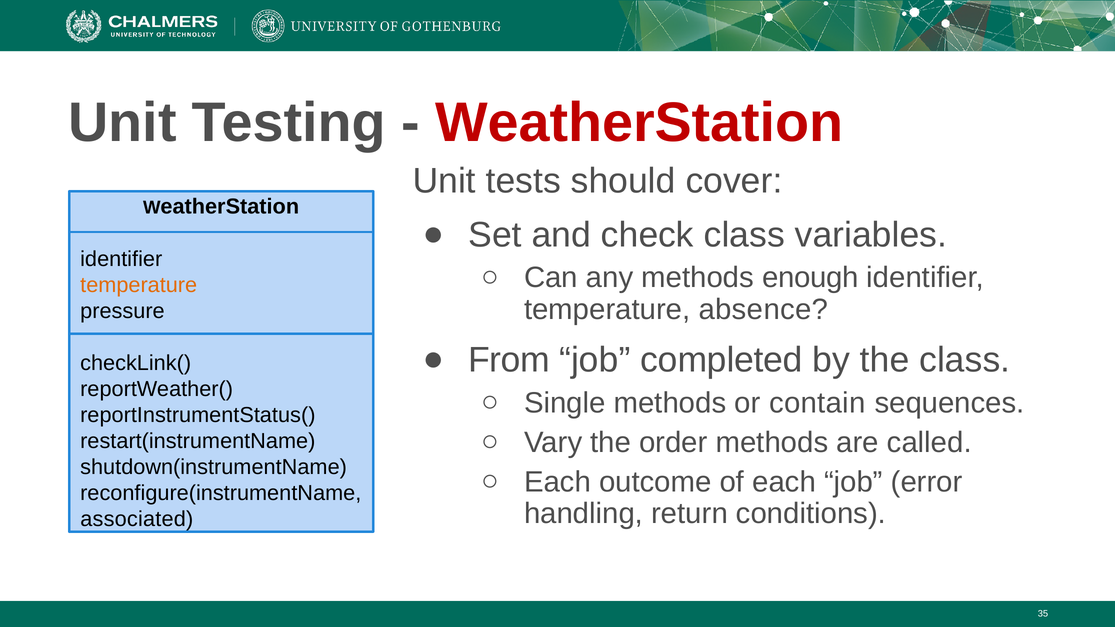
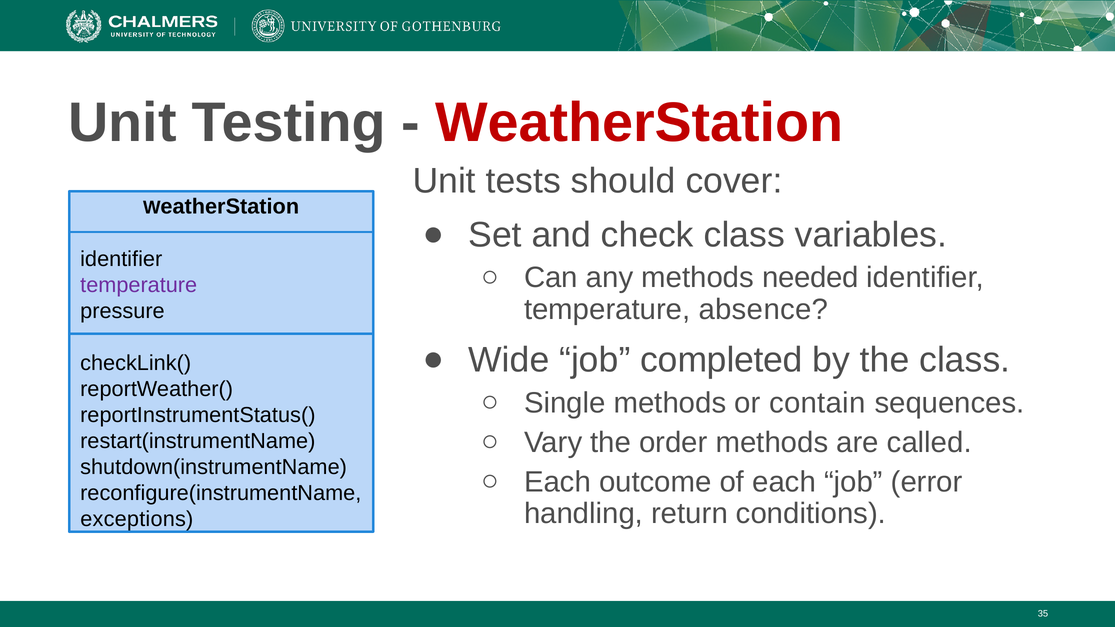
enough: enough -> needed
temperature at (139, 285) colour: orange -> purple
From: From -> Wide
associated: associated -> exceptions
